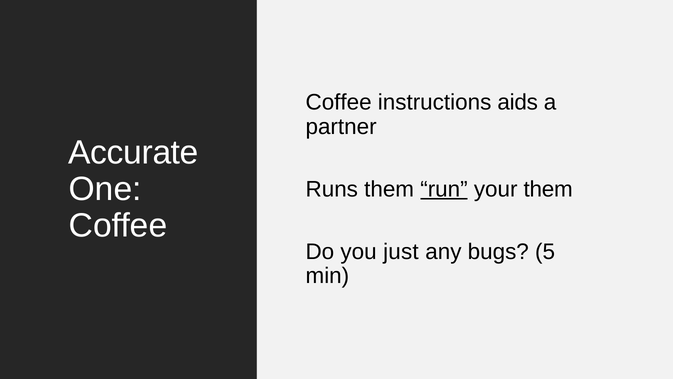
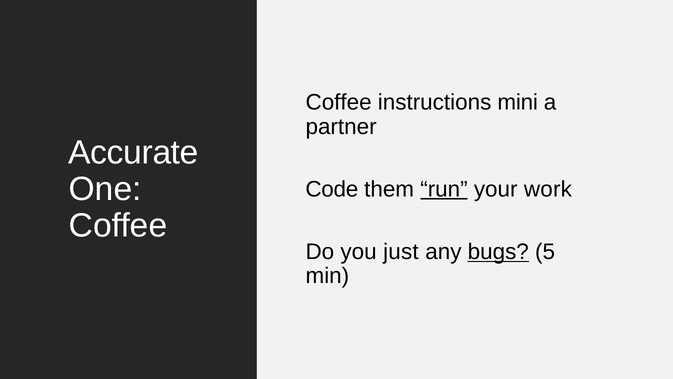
aids: aids -> mini
Runs: Runs -> Code
your them: them -> work
bugs underline: none -> present
